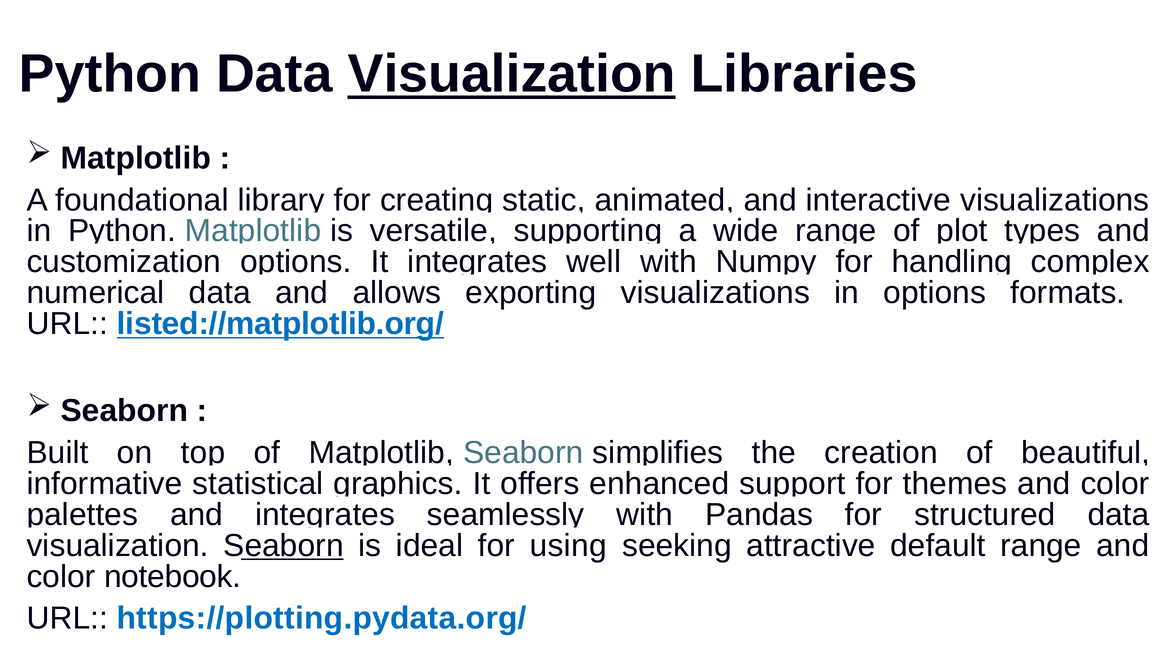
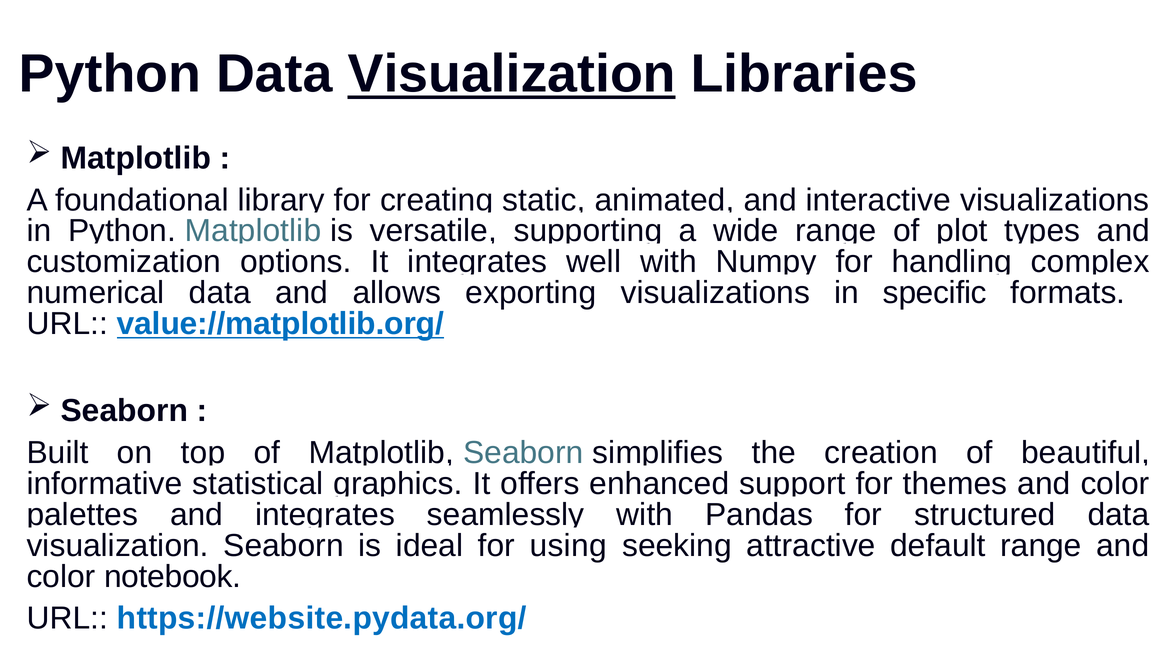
in options: options -> specific
listed://matplotlib.org/: listed://matplotlib.org/ -> value://matplotlib.org/
Seaborn at (284, 546) underline: present -> none
https://plotting.pydata.org/: https://plotting.pydata.org/ -> https://website.pydata.org/
